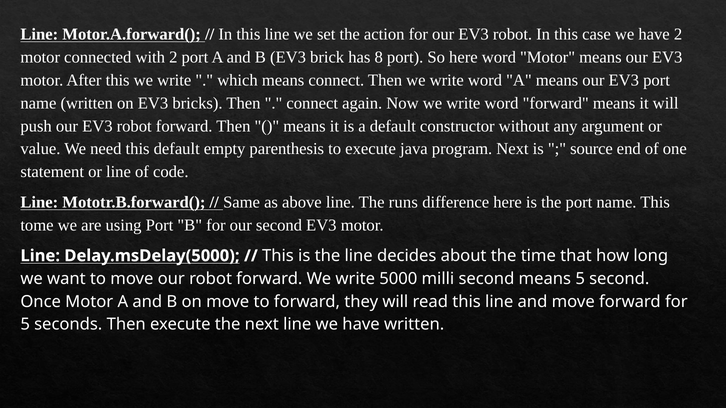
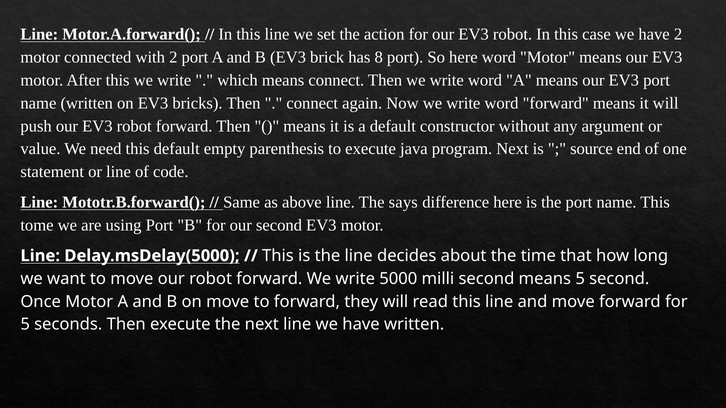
runs: runs -> says
